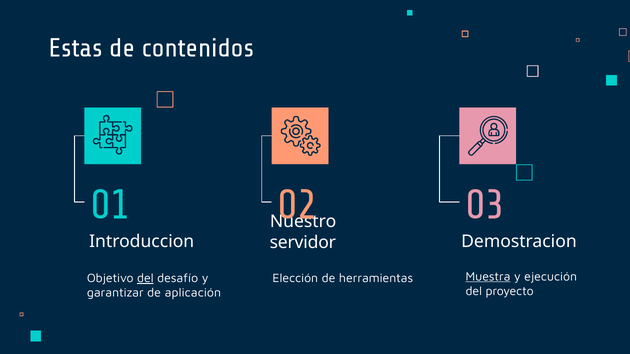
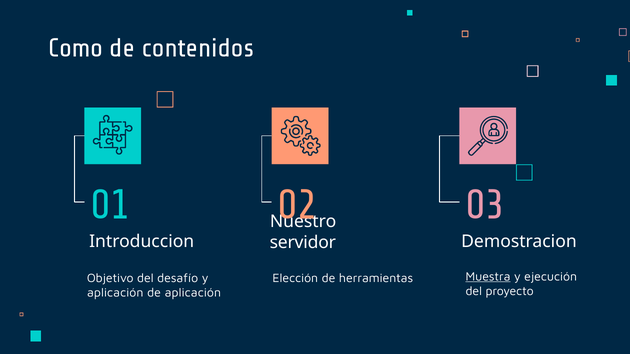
Estas: Estas -> Como
del at (145, 279) underline: present -> none
garantizar at (115, 293): garantizar -> aplicación
